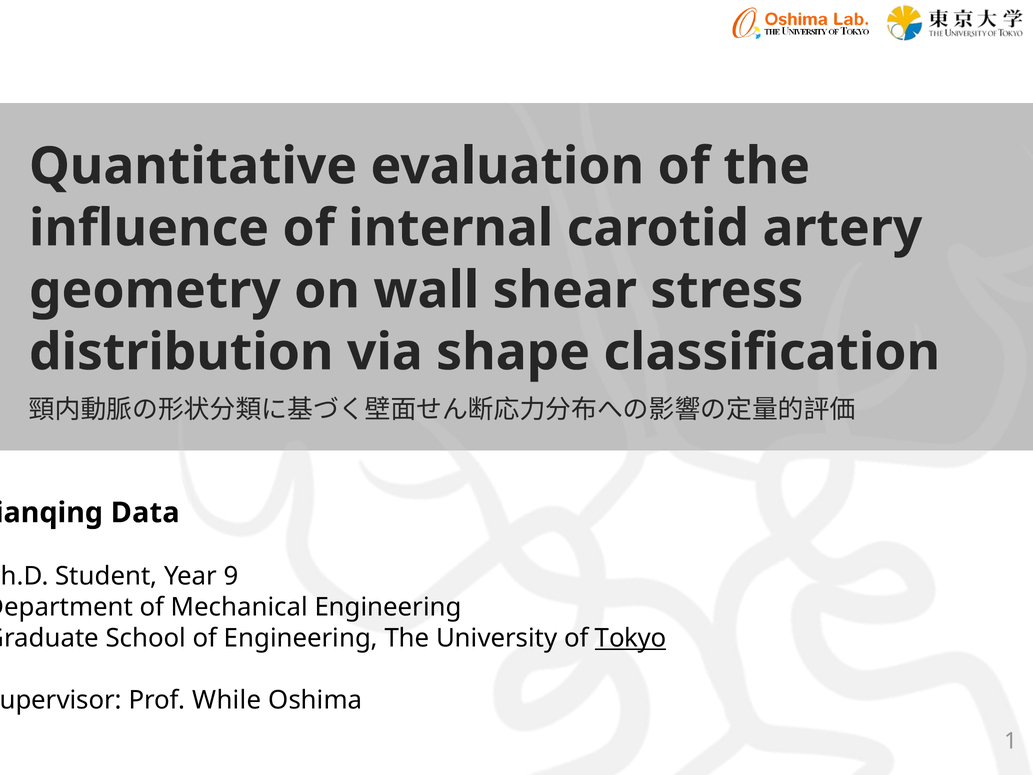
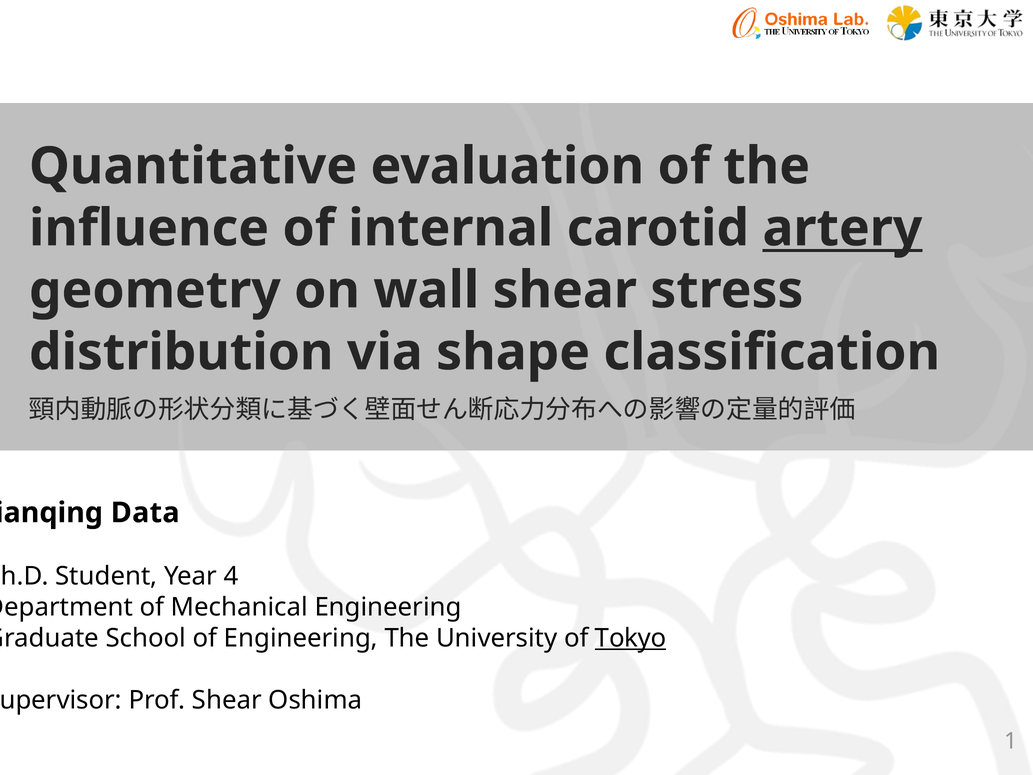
artery underline: none -> present
9: 9 -> 4
Prof While: While -> Shear
